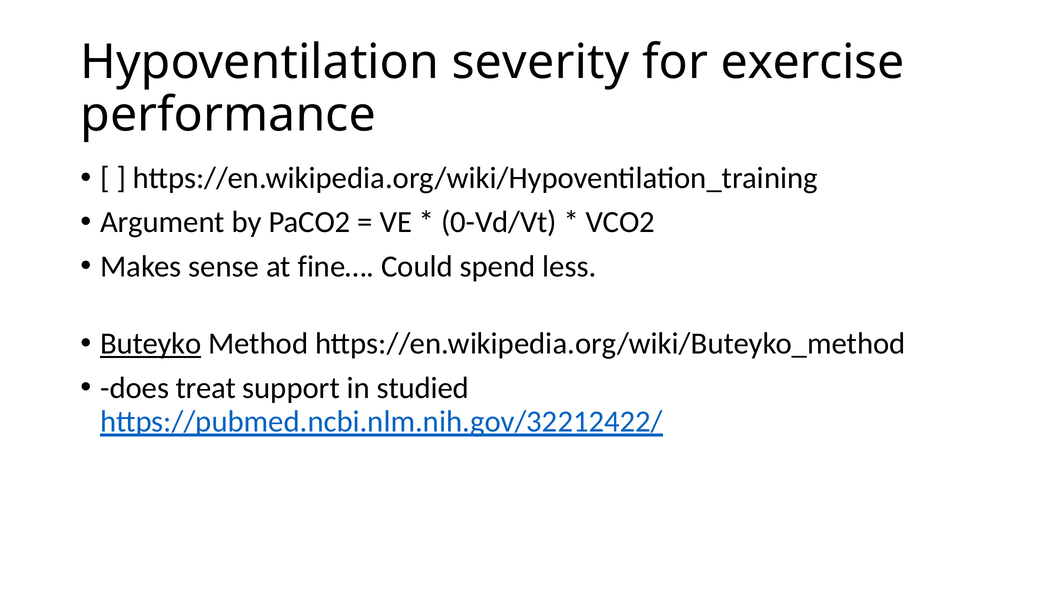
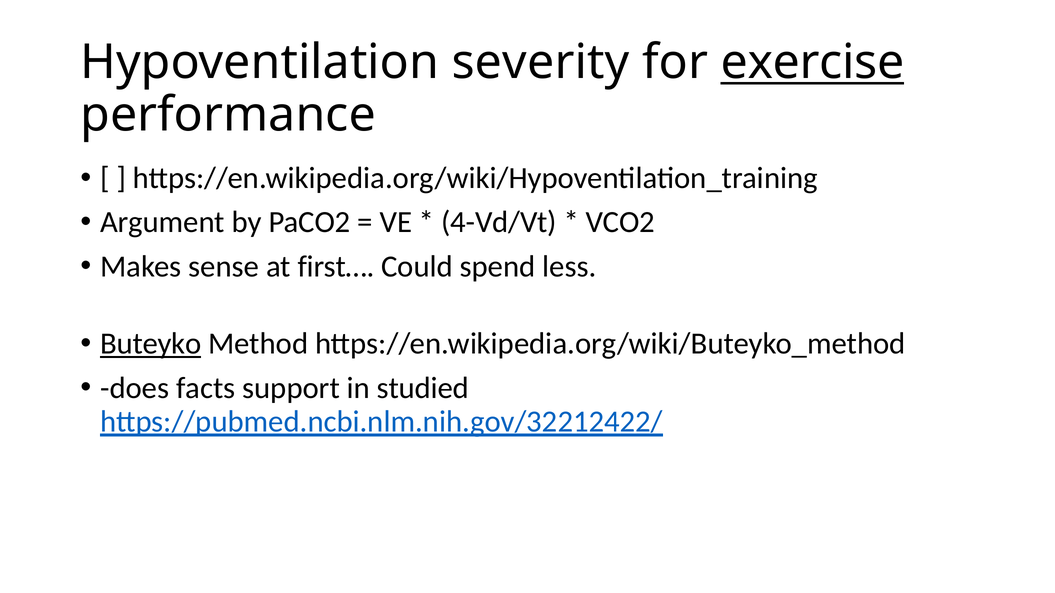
exercise underline: none -> present
0-Vd/Vt: 0-Vd/Vt -> 4-Vd/Vt
fine…: fine… -> first…
treat: treat -> facts
